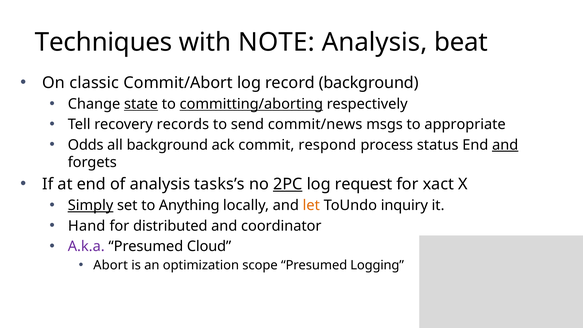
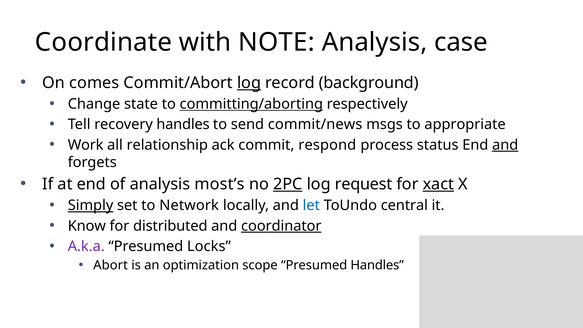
Techniques: Techniques -> Coordinate
beat: beat -> case
classic: classic -> comes
log at (249, 83) underline: none -> present
state underline: present -> none
recovery records: records -> handles
Odds: Odds -> Work
all background: background -> relationship
tasks’s: tasks’s -> most’s
xact underline: none -> present
Anything: Anything -> Network
let colour: orange -> blue
inquiry: inquiry -> central
Hand: Hand -> Know
coordinator underline: none -> present
Cloud: Cloud -> Locks
Presumed Logging: Logging -> Handles
